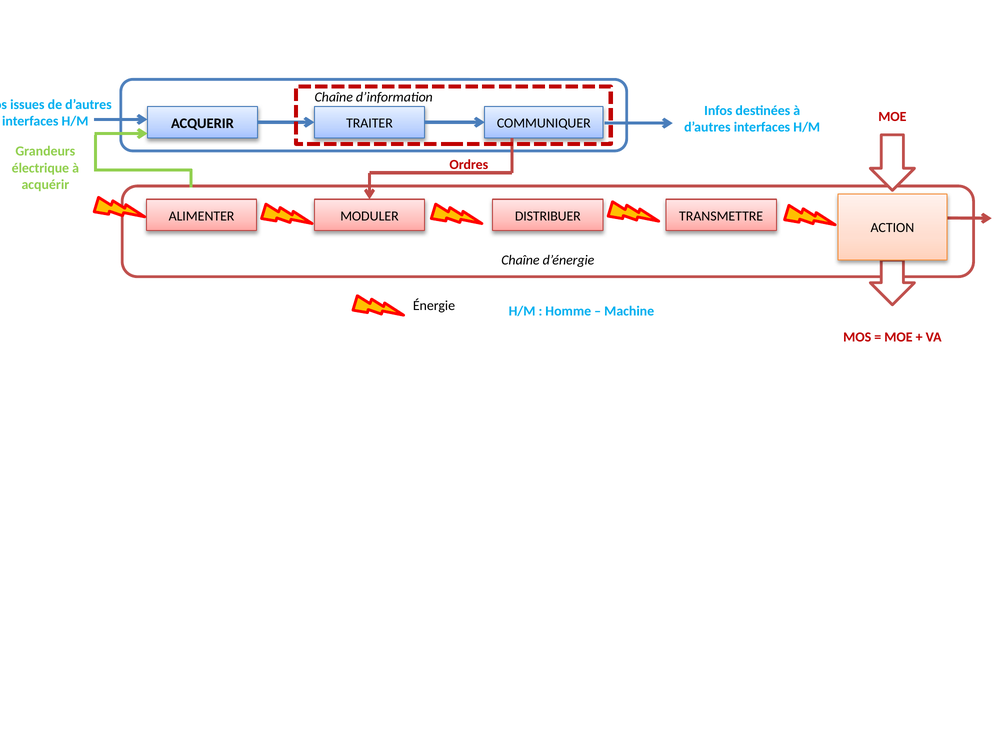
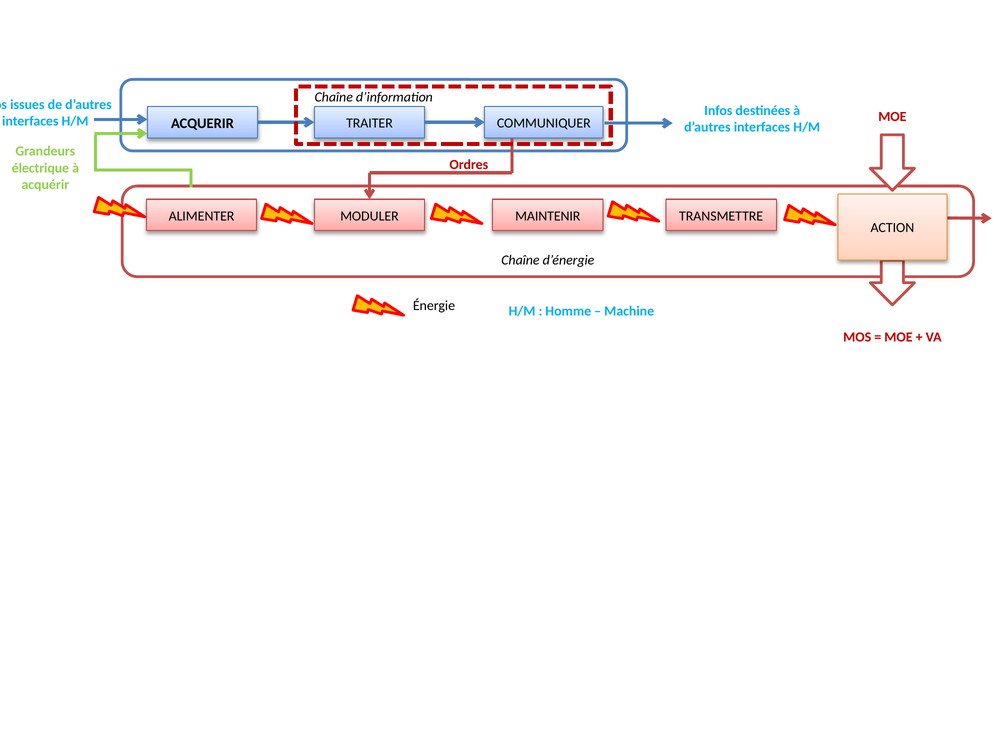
DISTRIBUER: DISTRIBUER -> MAINTENIR
